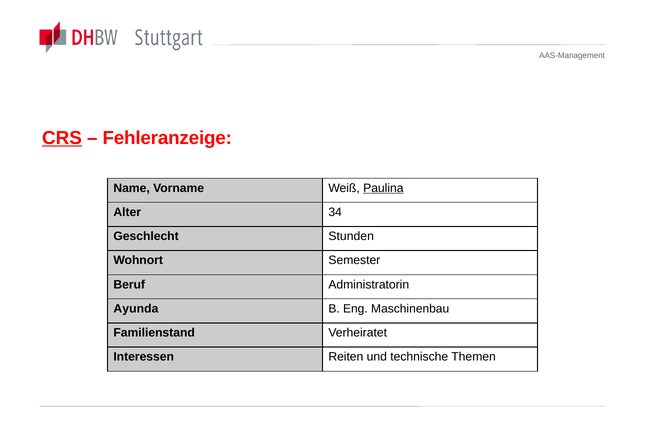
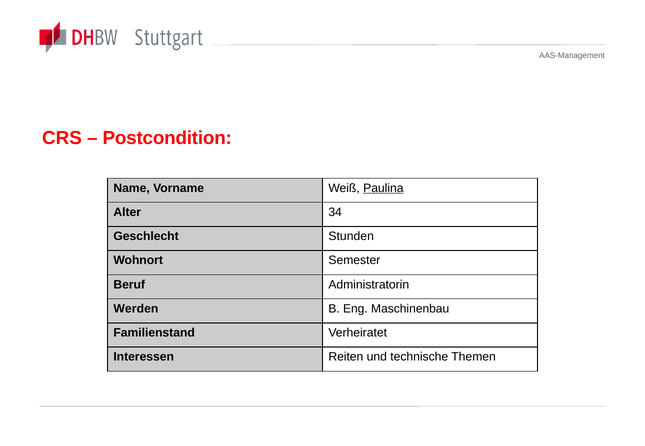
CRS at (62, 138) underline: present -> none
Fehleranzeige: Fehleranzeige -> Postcondition
Ayunda: Ayunda -> Werden
